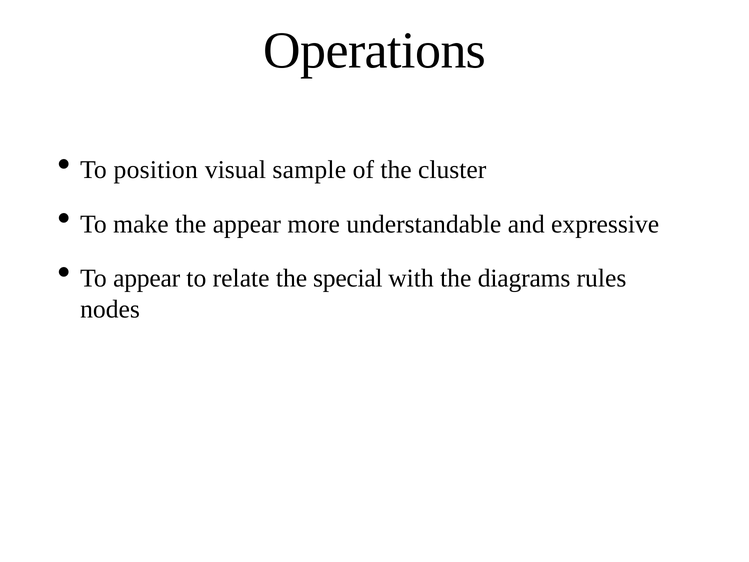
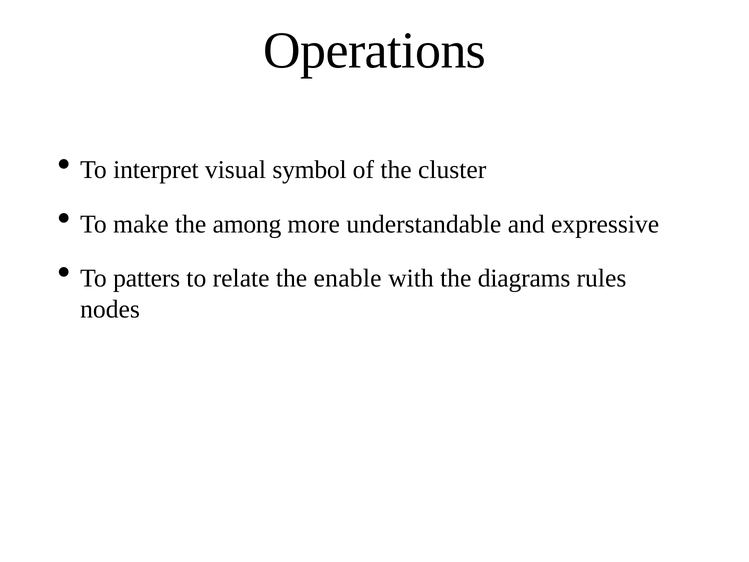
position: position -> interpret
sample: sample -> symbol
the appear: appear -> among
To appear: appear -> patters
special: special -> enable
